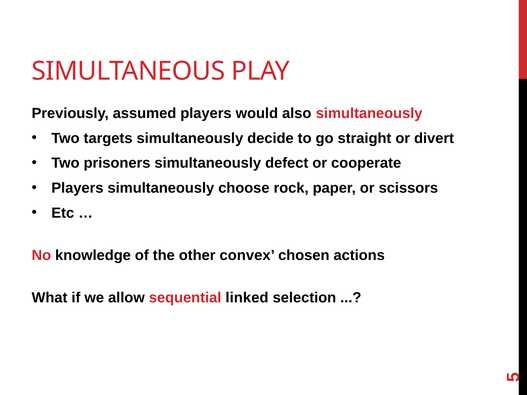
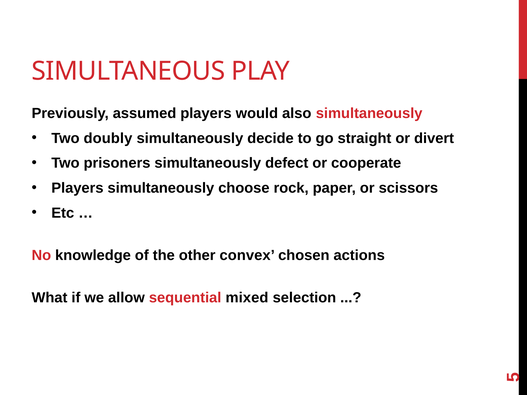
targets: targets -> doubly
linked: linked -> mixed
